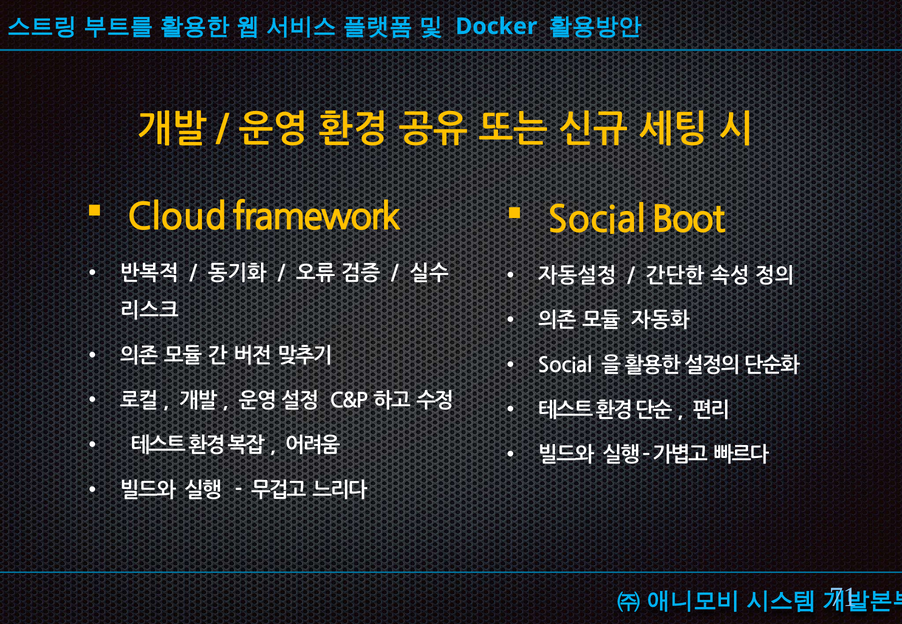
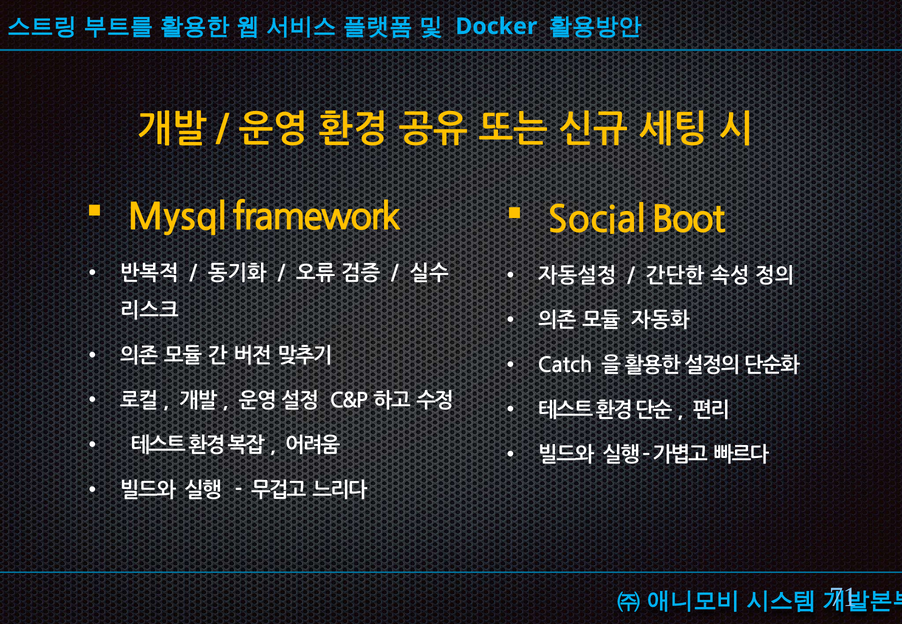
Cloud: Cloud -> Mysql
Social at (565, 366): Social -> Catch
